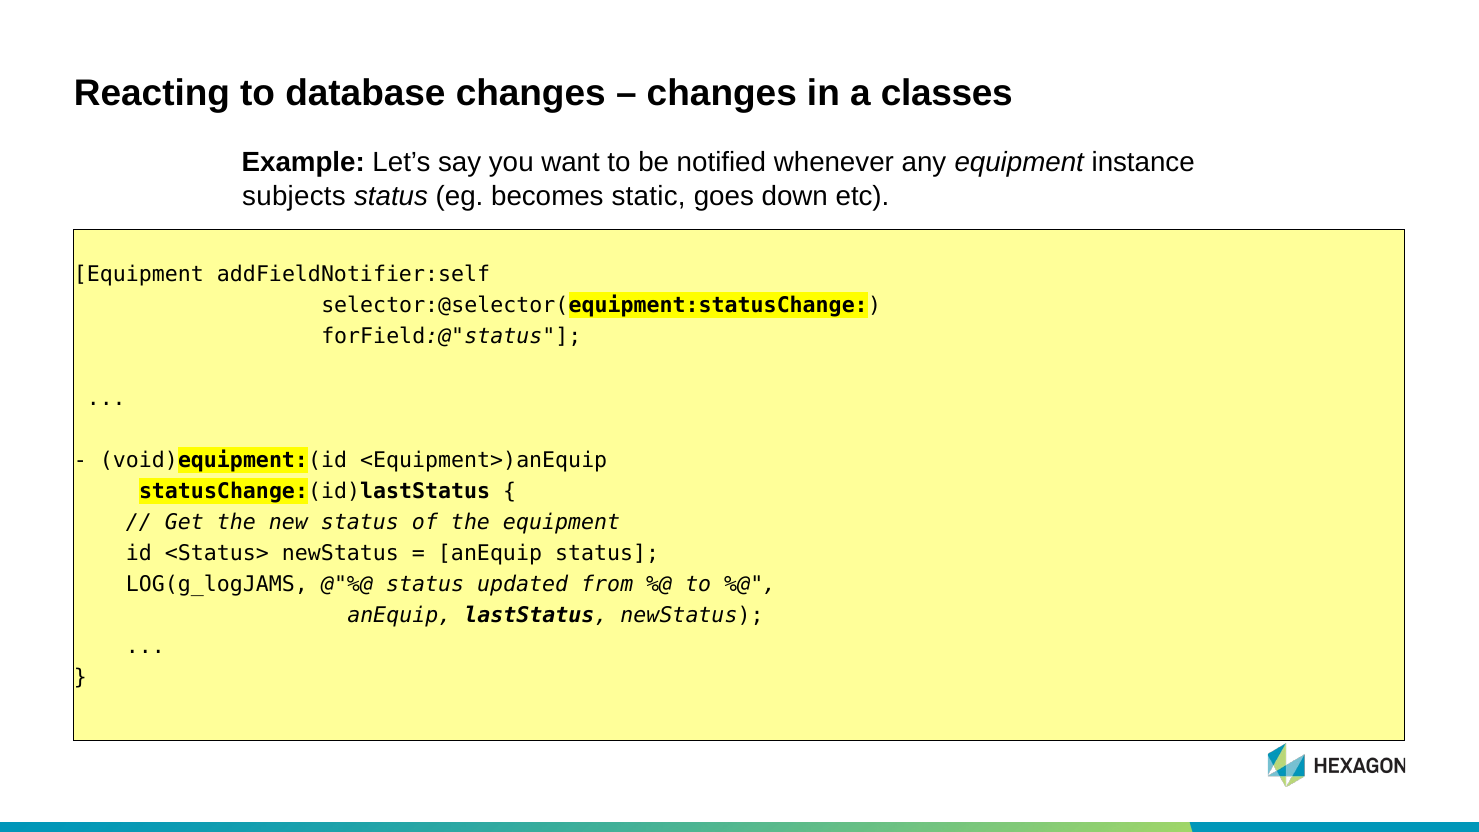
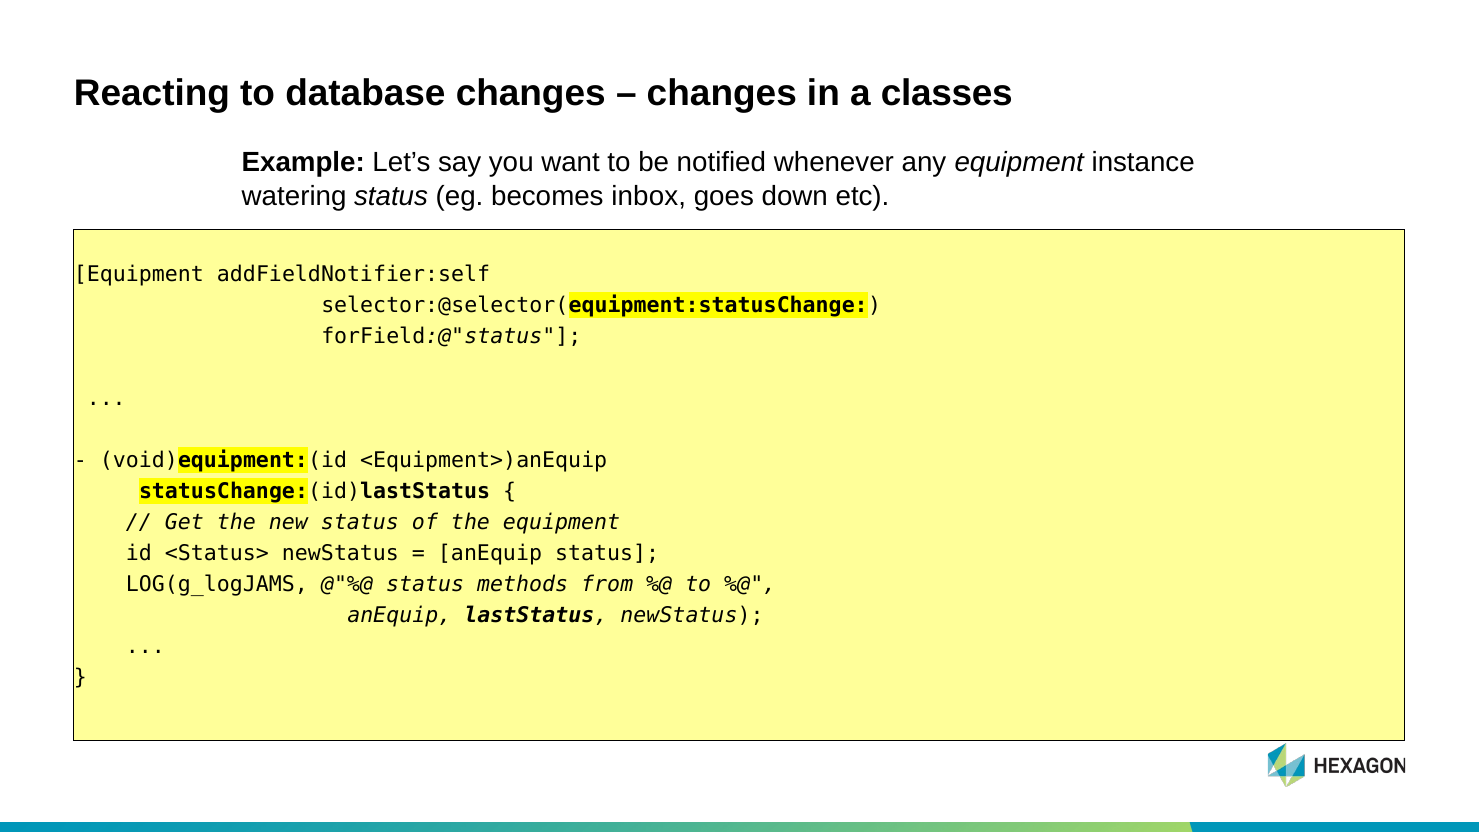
subjects: subjects -> watering
static: static -> inbox
updated: updated -> methods
